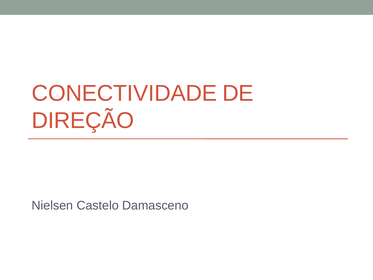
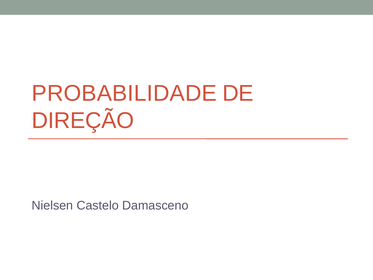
CONECTIVIDADE: CONECTIVIDADE -> PROBABILIDADE
